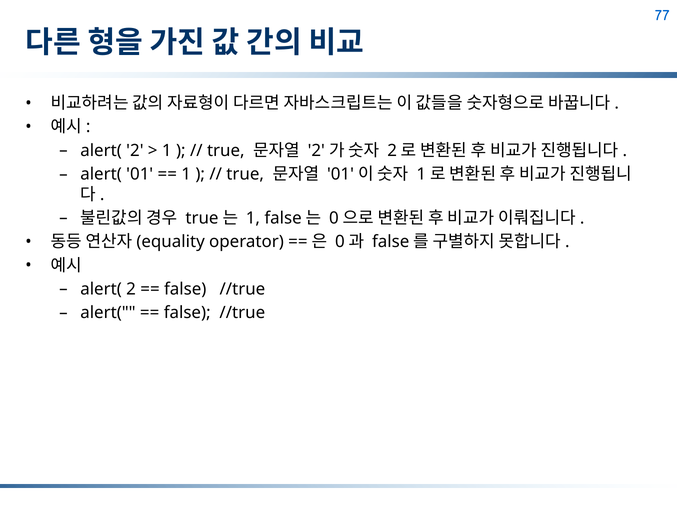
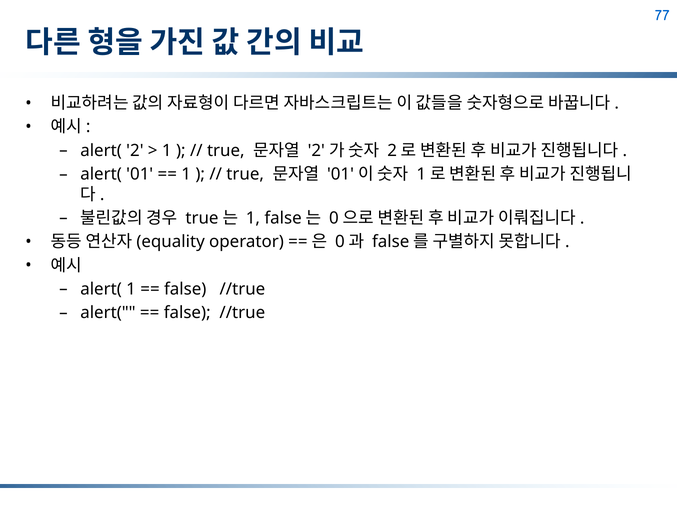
2 at (131, 290): 2 -> 1
